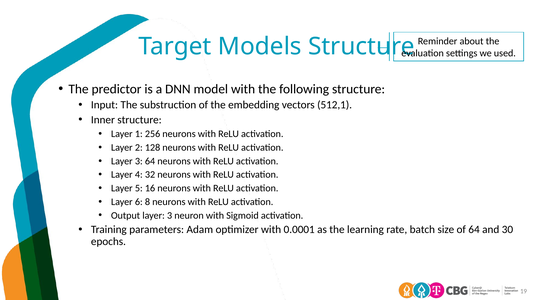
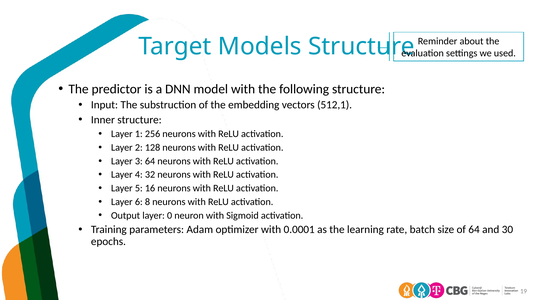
Output layer 3: 3 -> 0
